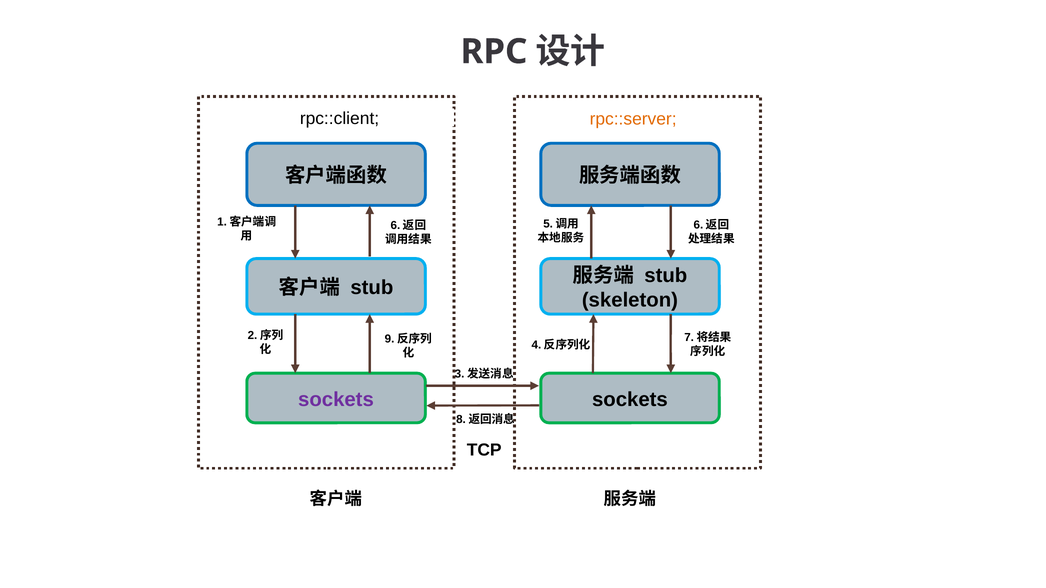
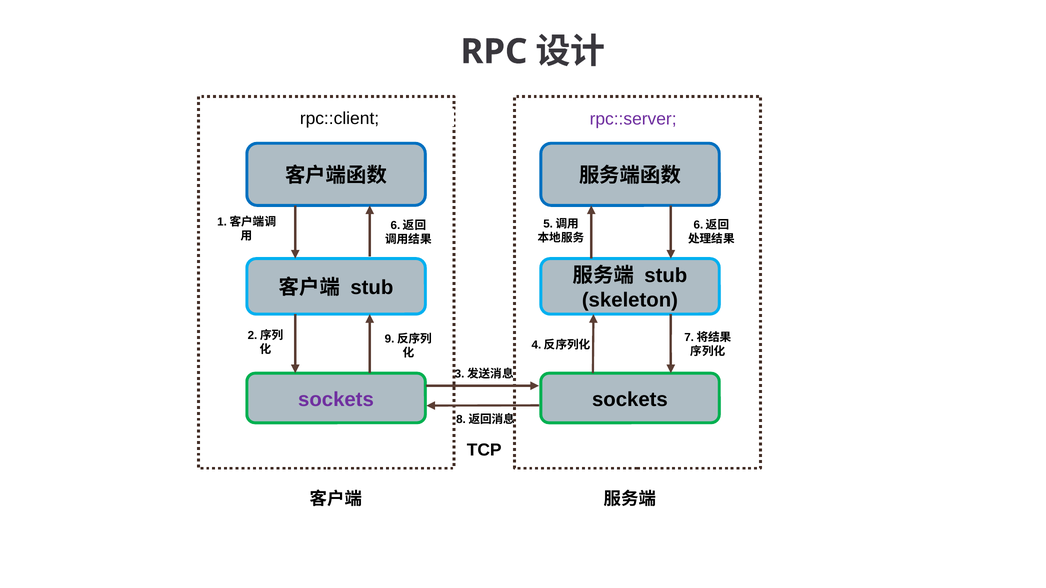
rpc::server colour: orange -> purple
